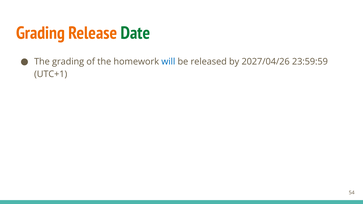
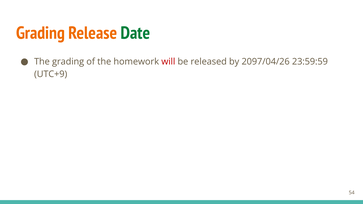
will colour: blue -> red
2027/04/26: 2027/04/26 -> 2097/04/26
UTC+1: UTC+1 -> UTC+9
